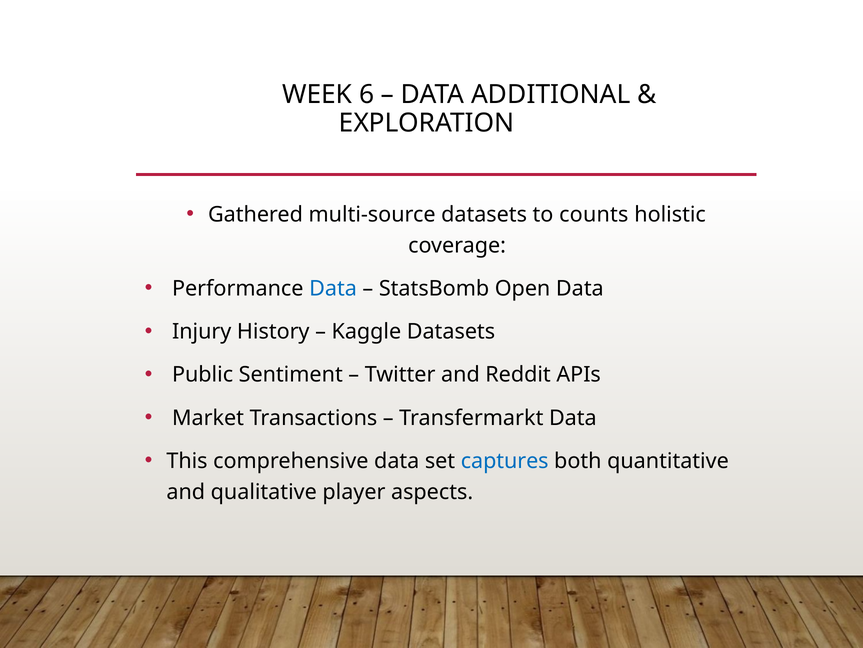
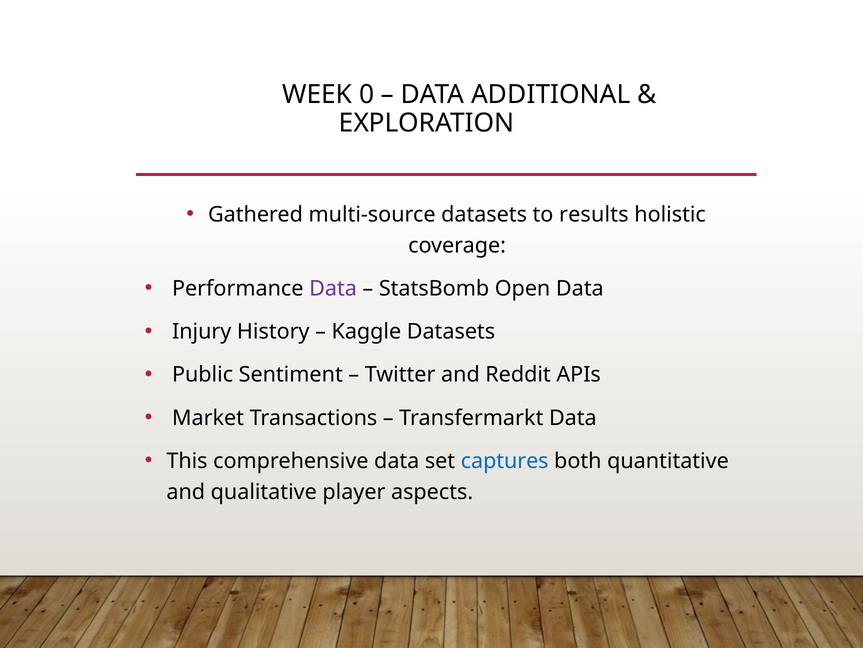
6: 6 -> 0
counts: counts -> results
Data at (333, 288) colour: blue -> purple
